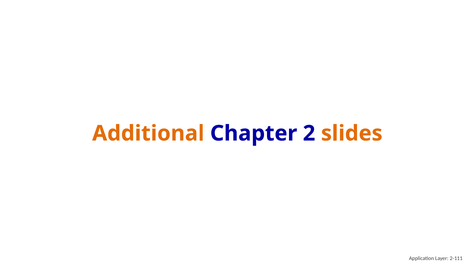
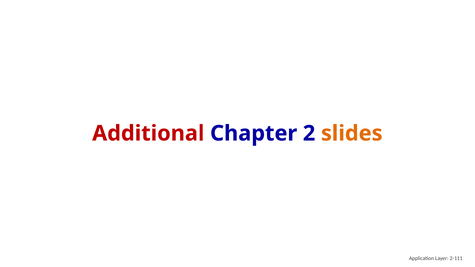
Additional colour: orange -> red
